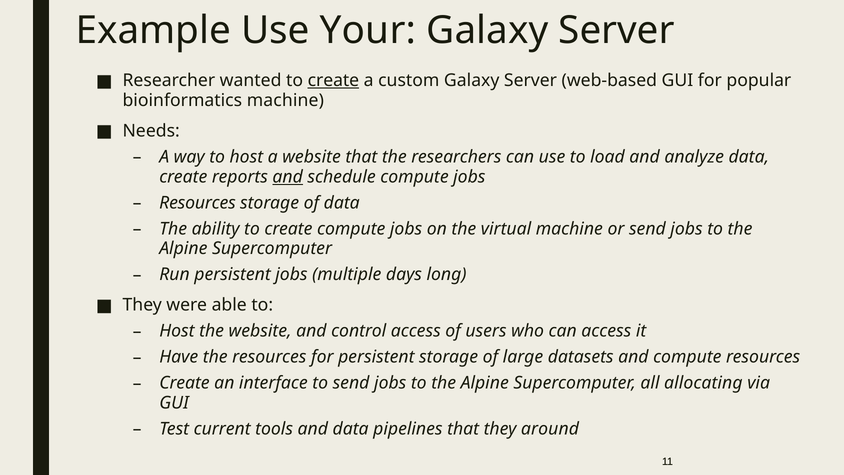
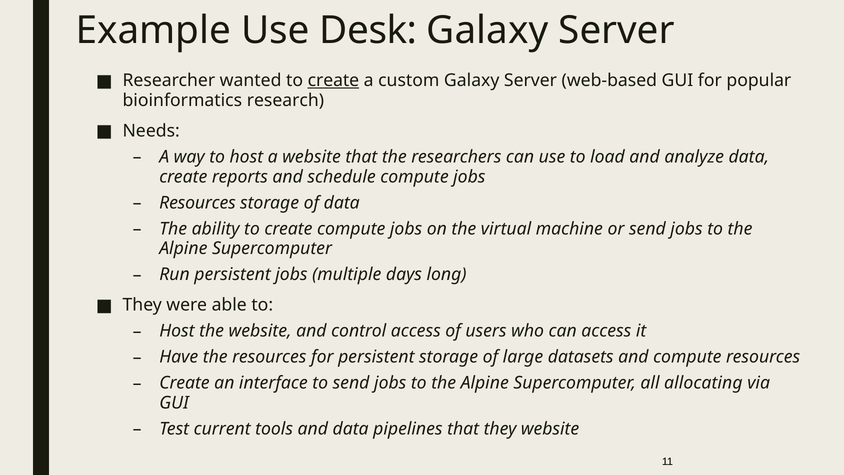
Your: Your -> Desk
bioinformatics machine: machine -> research
and at (288, 177) underline: present -> none
they around: around -> website
